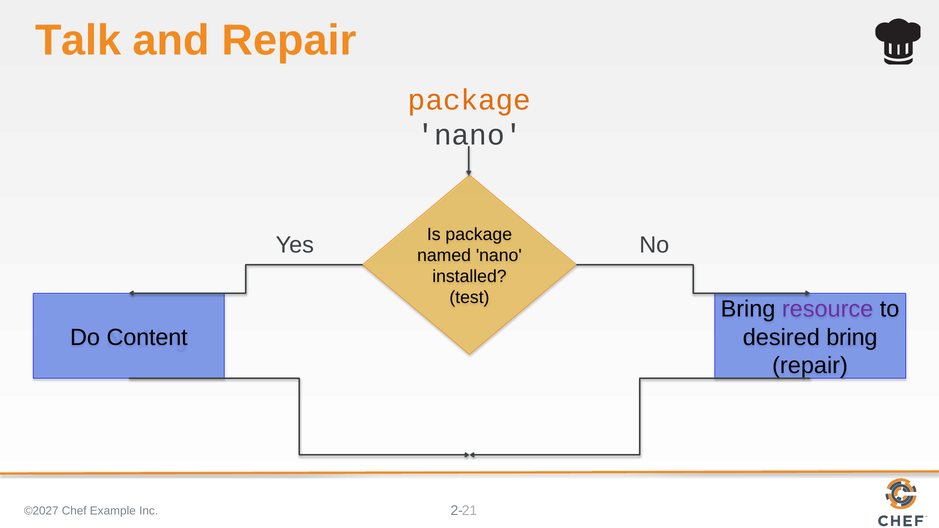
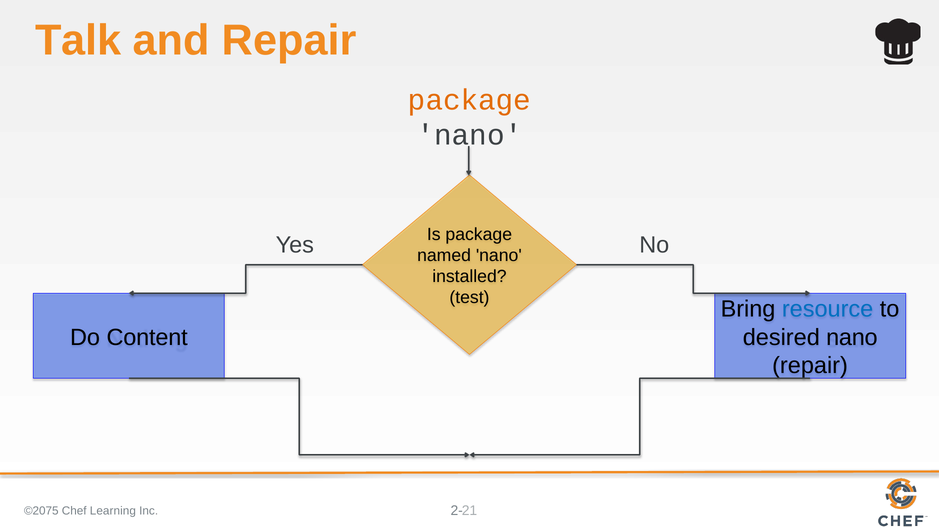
resource colour: purple -> blue
desired bring: bring -> nano
©2027: ©2027 -> ©2075
Example: Example -> Learning
